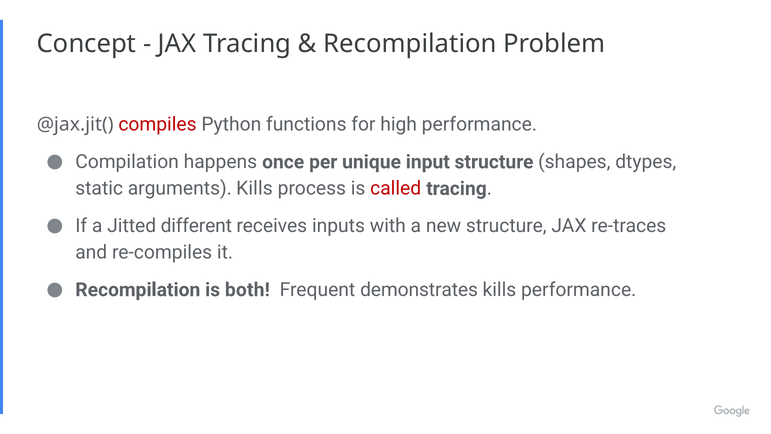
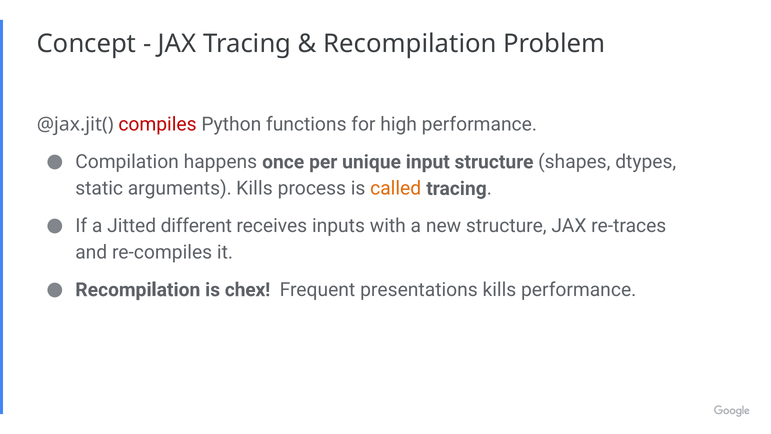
called colour: red -> orange
both: both -> chex
demonstrates: demonstrates -> presentations
